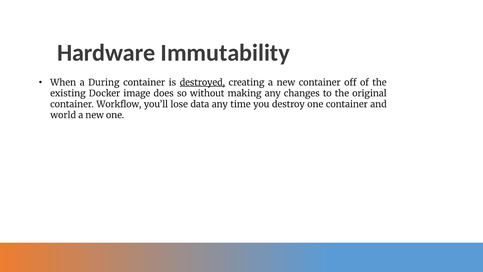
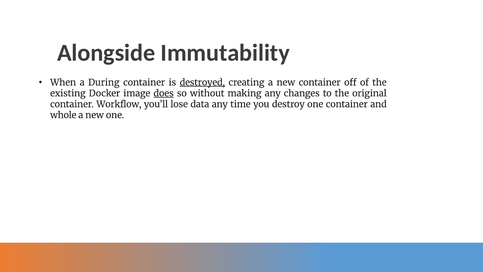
Hardware: Hardware -> Alongside
does underline: none -> present
world: world -> whole
